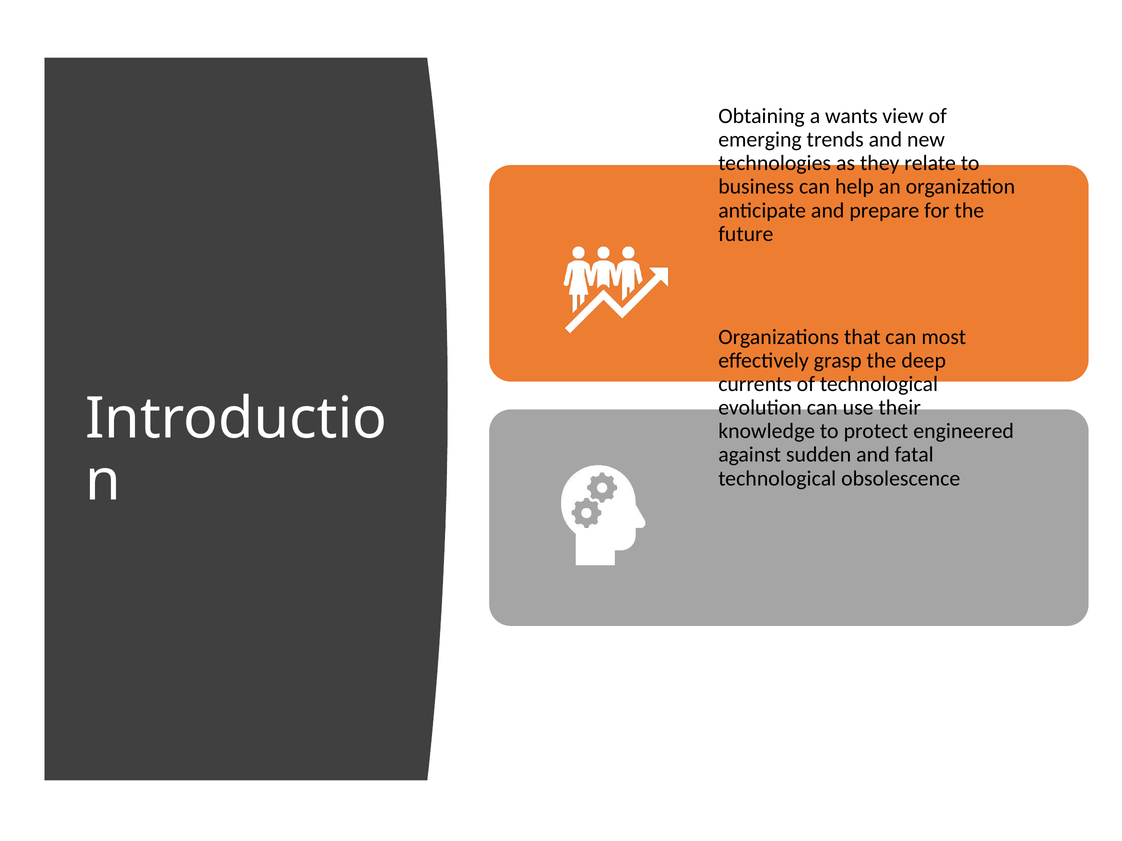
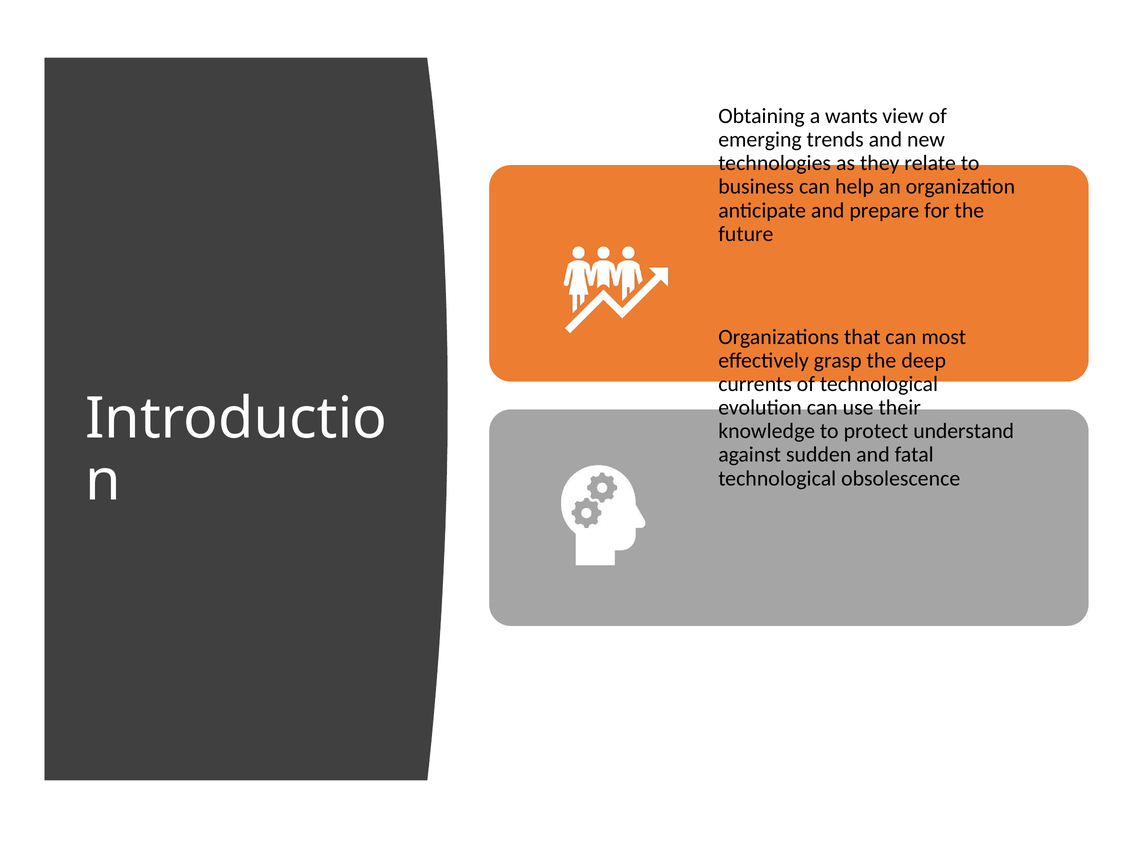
engineered: engineered -> understand
